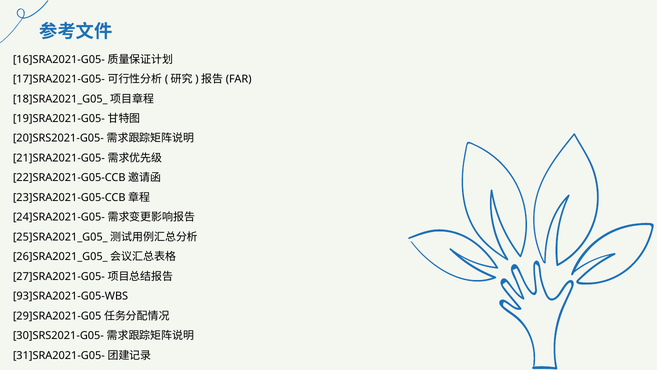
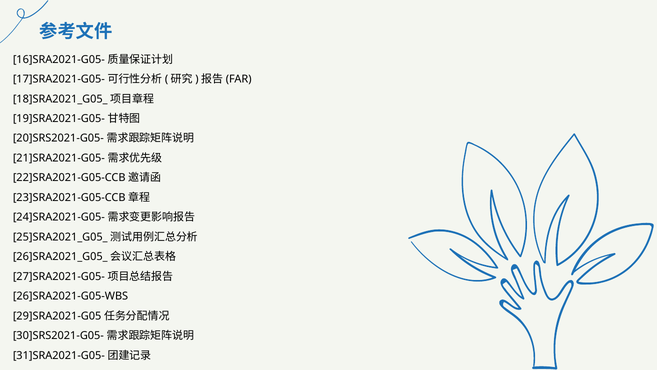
93]SRA2021-G05-WBS: 93]SRA2021-G05-WBS -> 26]SRA2021-G05-WBS
